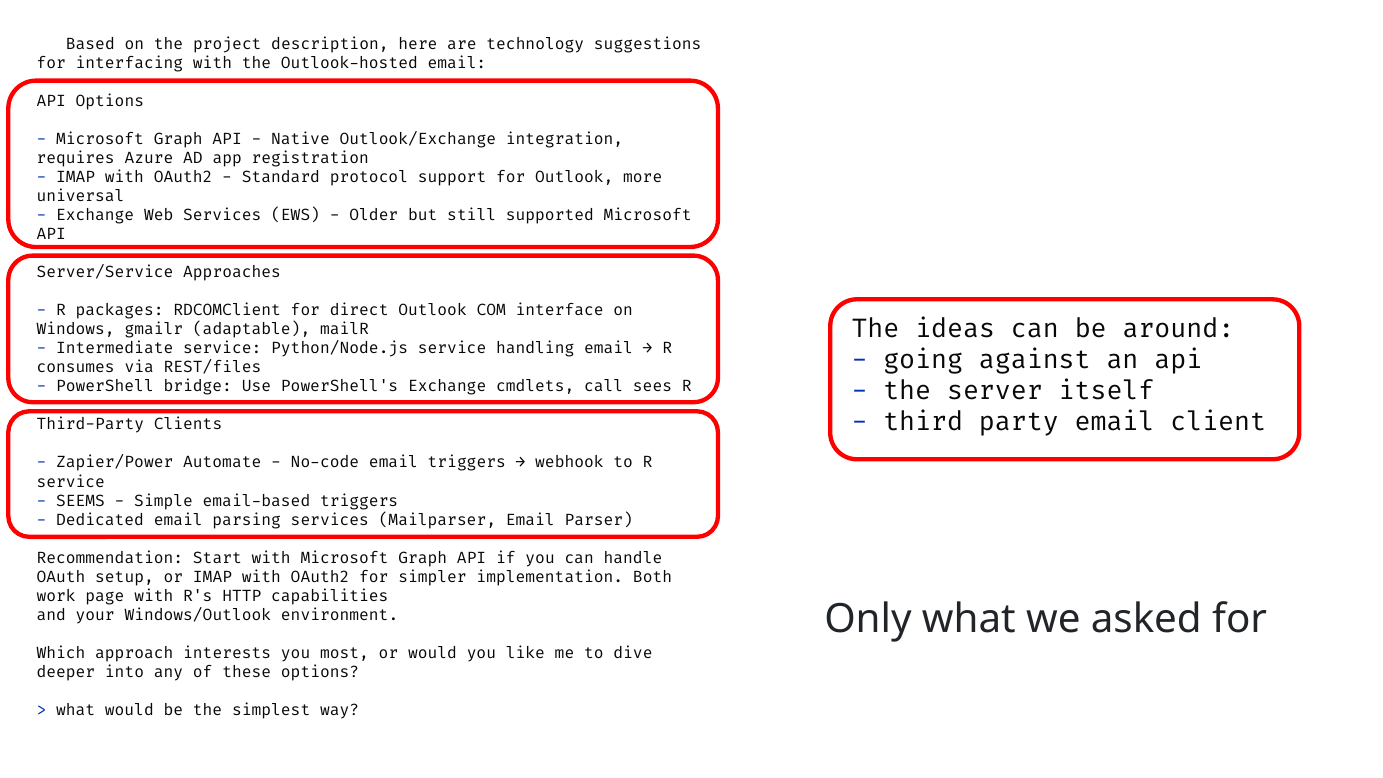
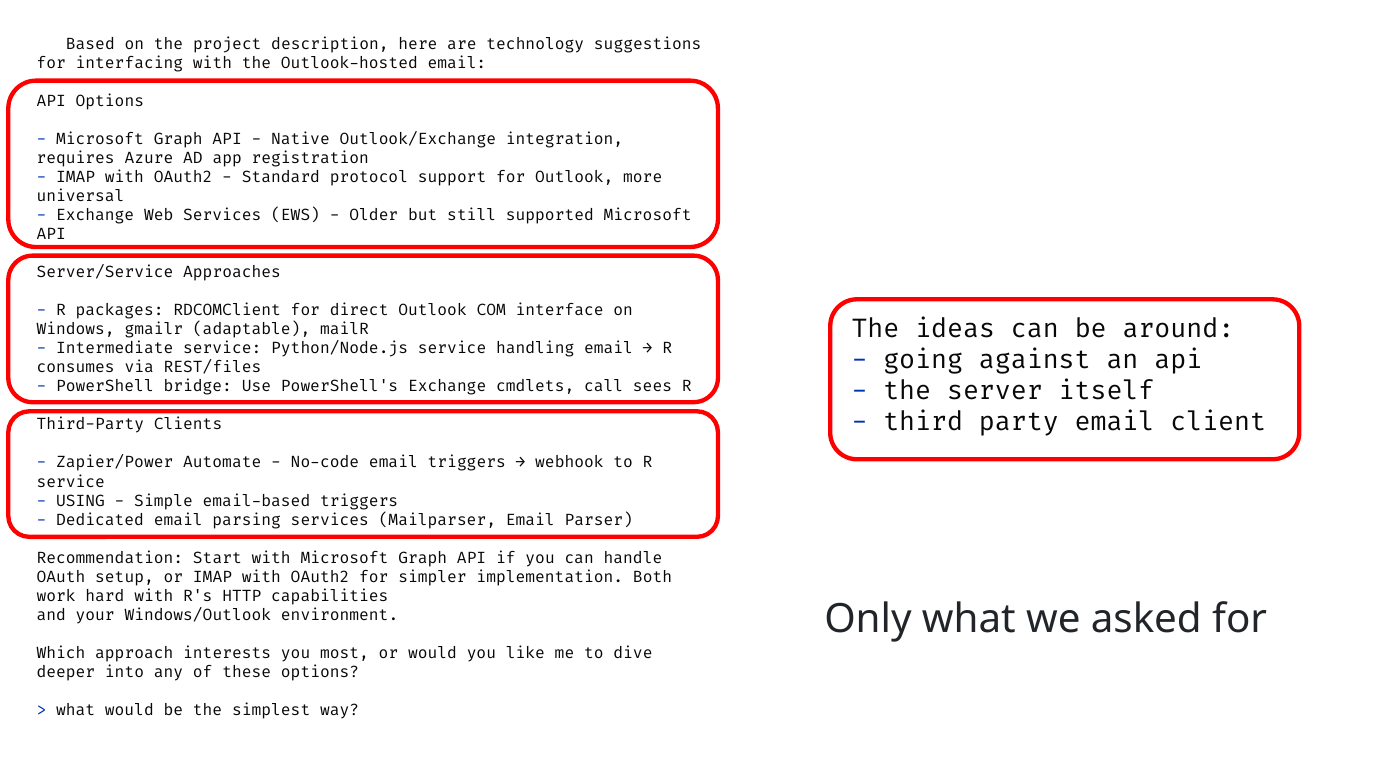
SEEMS: SEEMS -> USING
page: page -> hard
